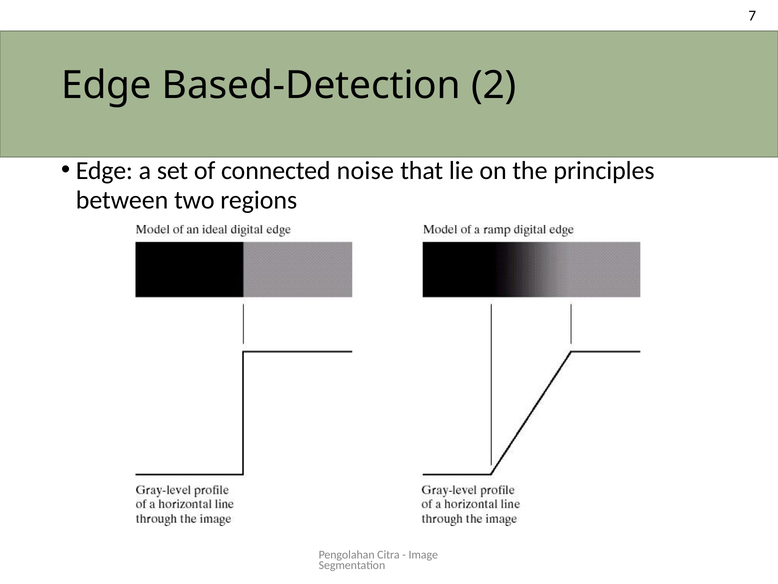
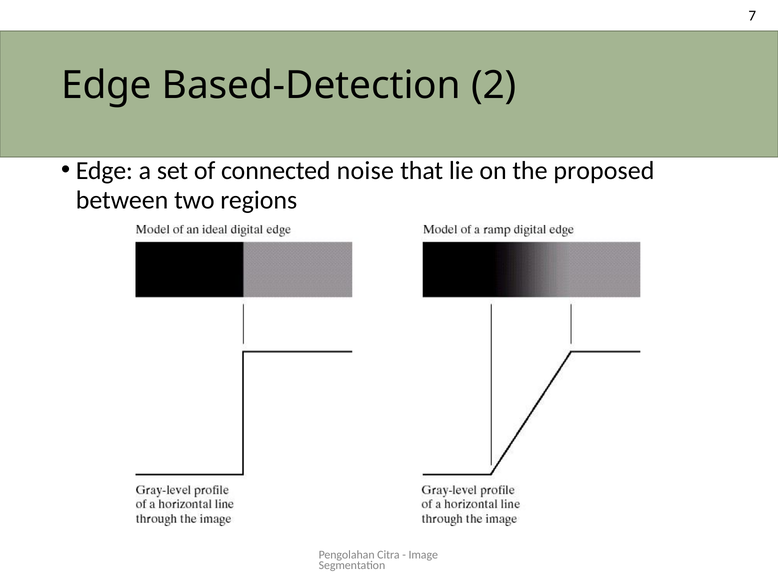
principles: principles -> proposed
